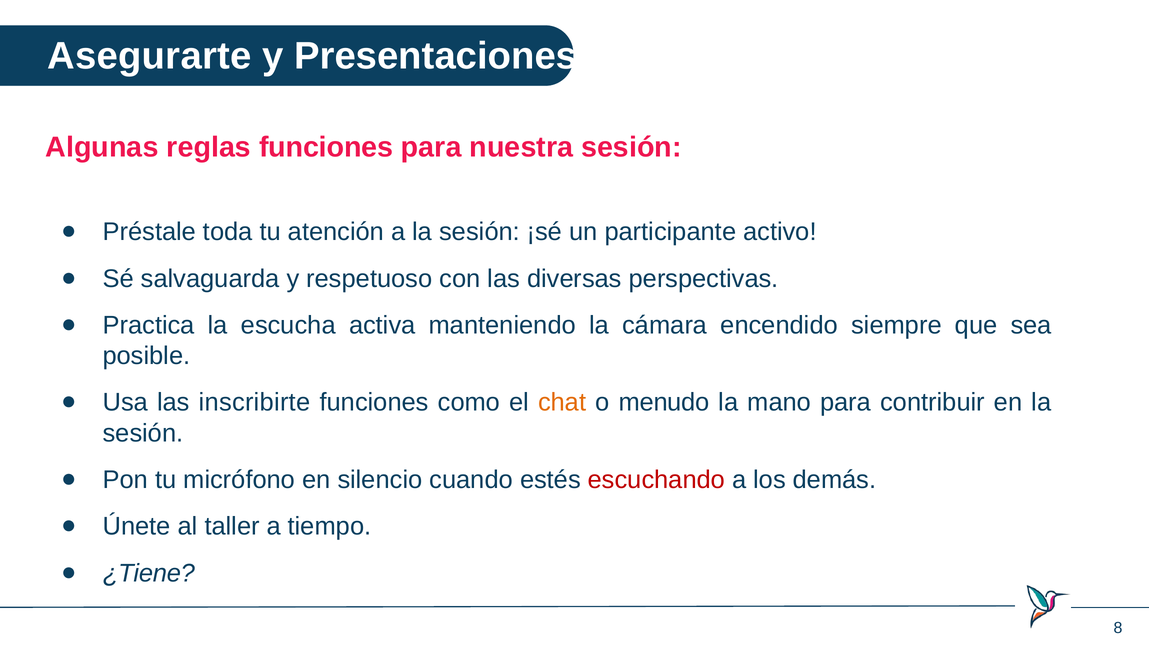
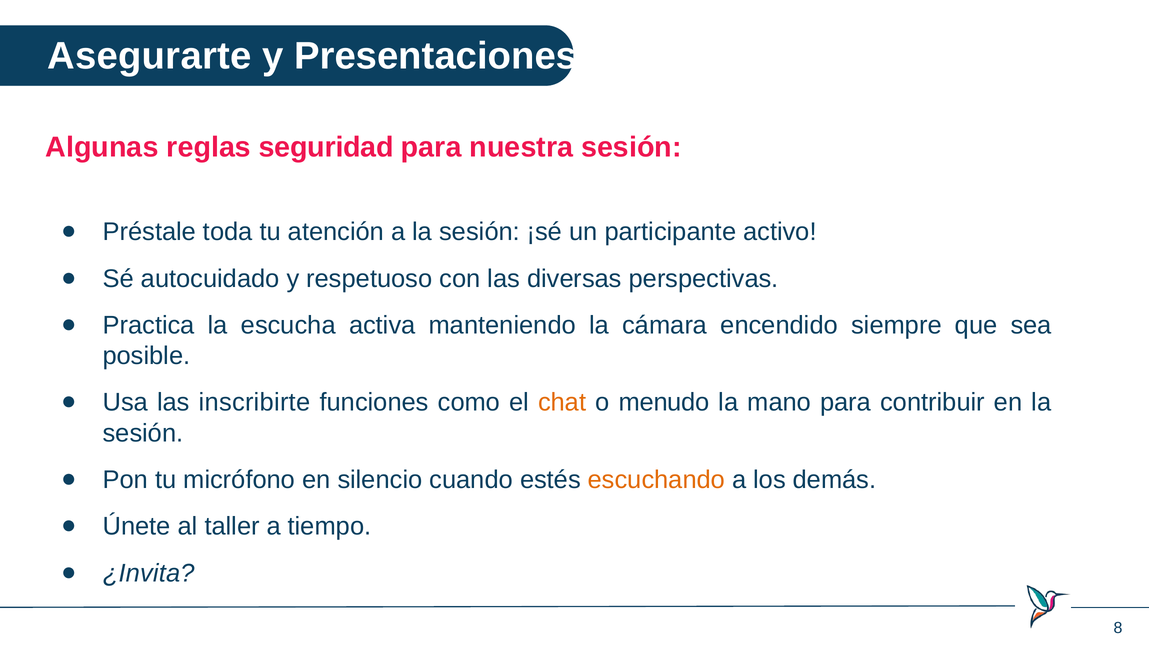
reglas funciones: funciones -> seguridad
salvaguarda: salvaguarda -> autocuidado
escuchando colour: red -> orange
¿Tiene: ¿Tiene -> ¿Invita
